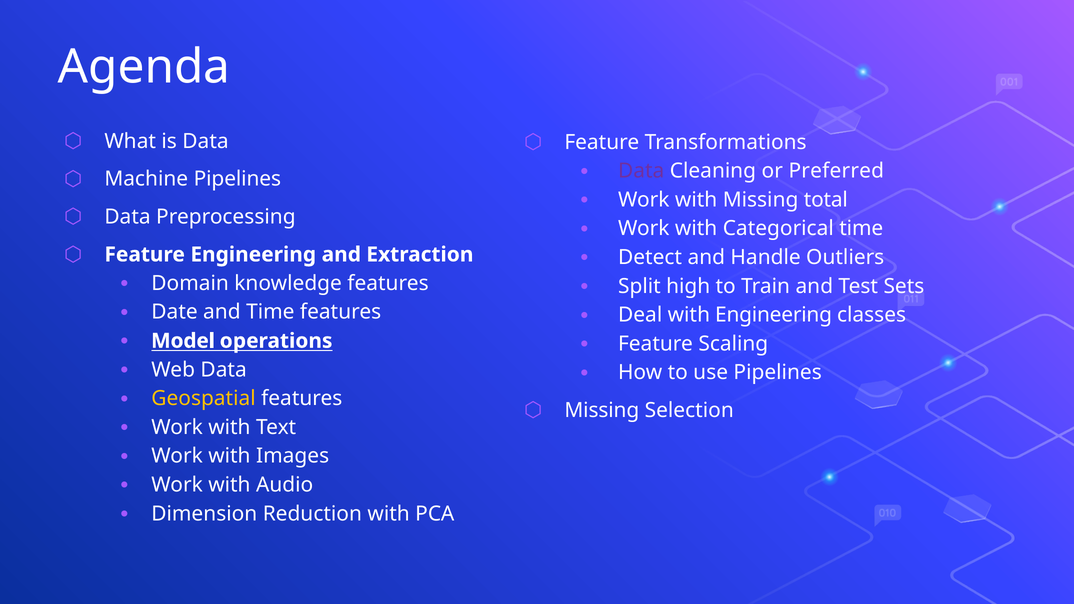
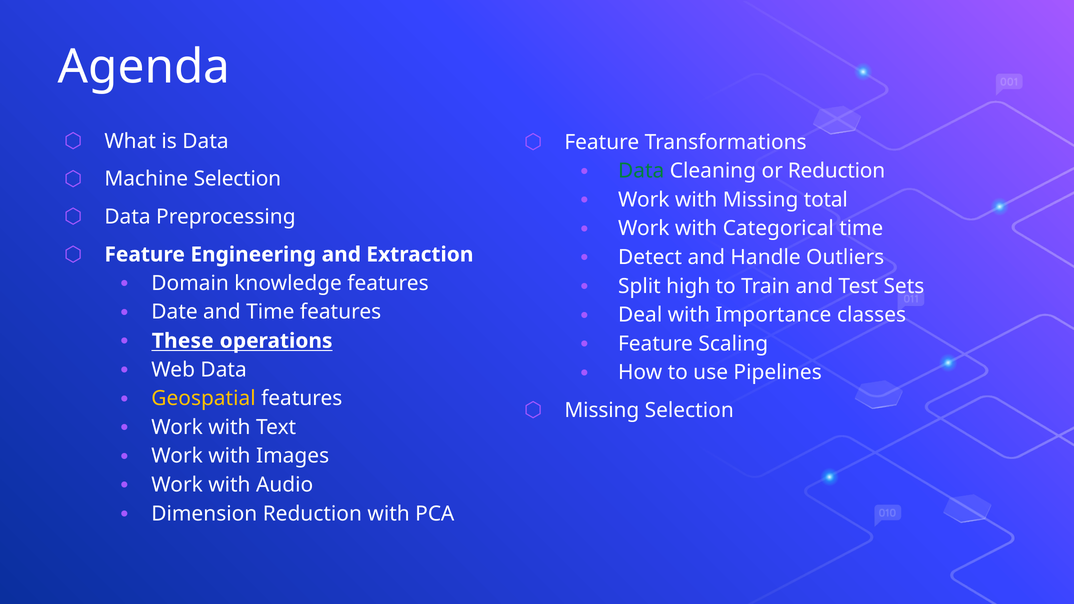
Data at (641, 171) colour: purple -> green
or Preferred: Preferred -> Reduction
Machine Pipelines: Pipelines -> Selection
with Engineering: Engineering -> Importance
Model: Model -> These
